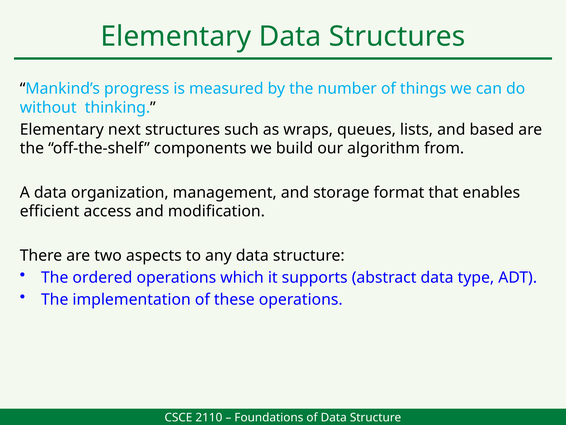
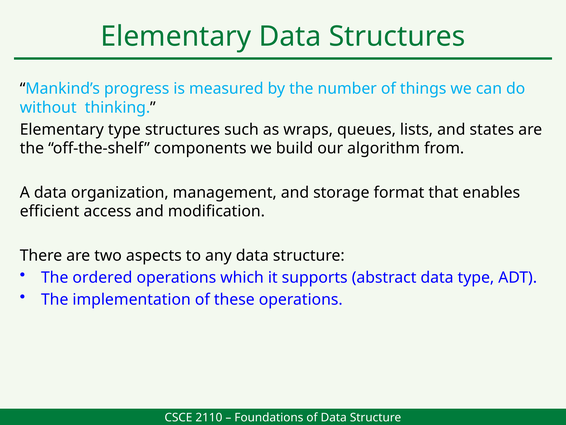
Elementary next: next -> type
based: based -> states
